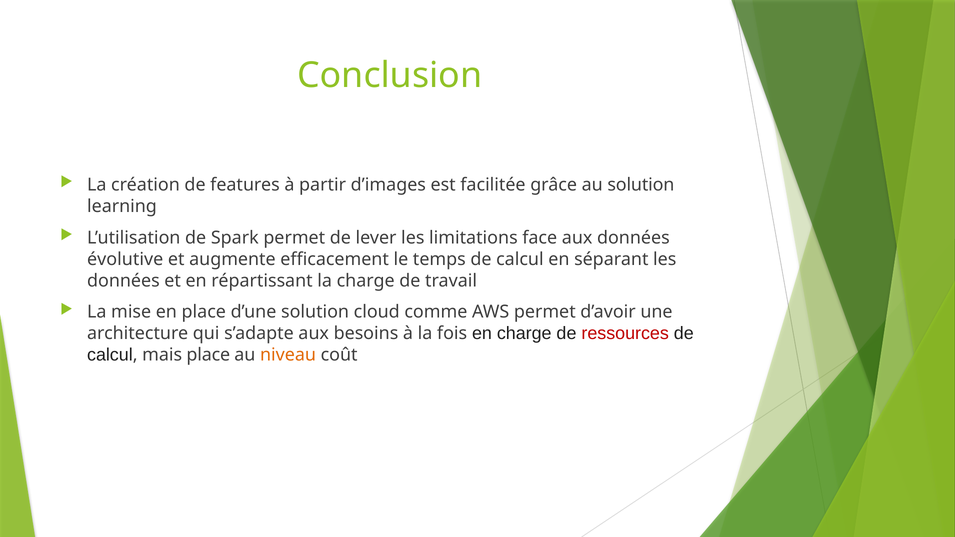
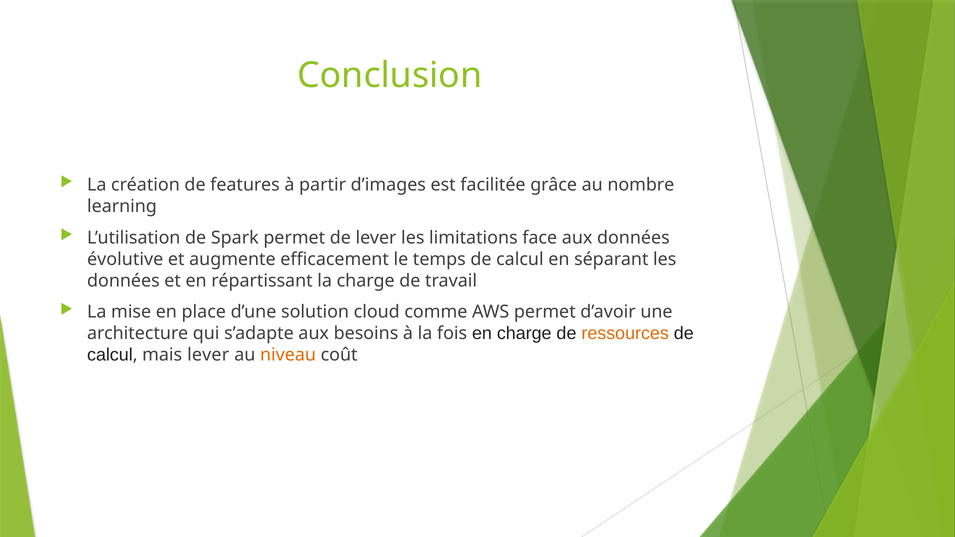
au solution: solution -> nombre
ressources colour: red -> orange
mais place: place -> lever
